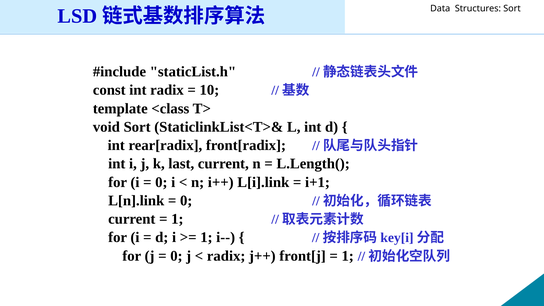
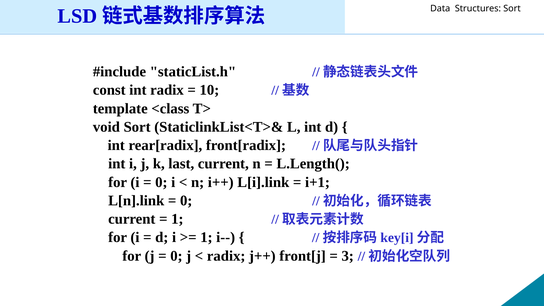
1 at (348, 256): 1 -> 3
